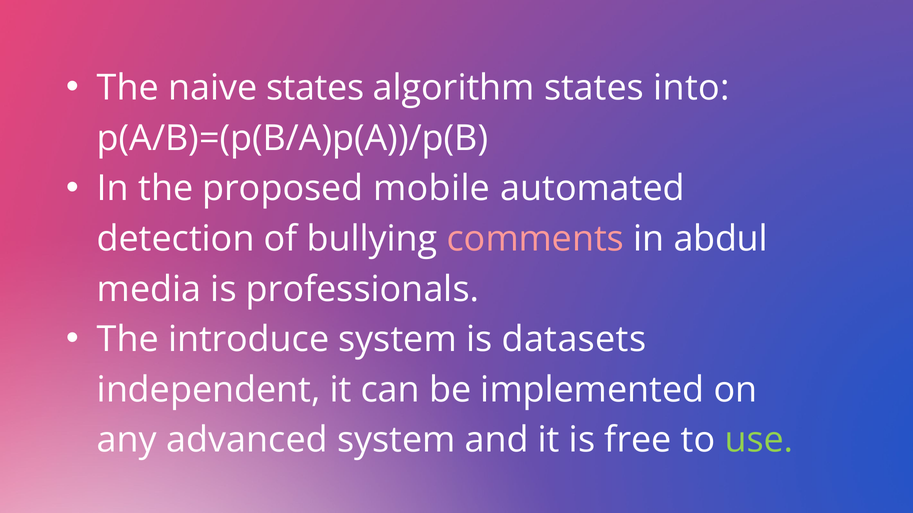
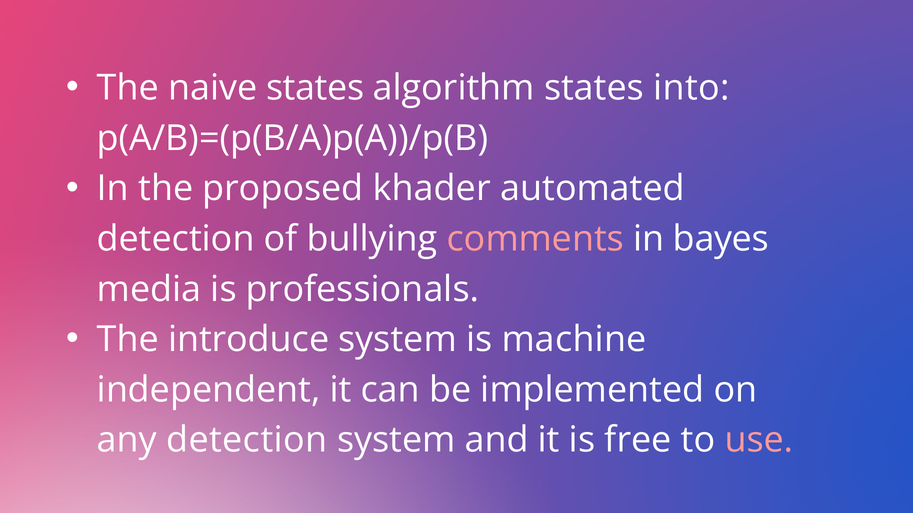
mobile: mobile -> khader
abdul: abdul -> bayes
datasets: datasets -> machine
any advanced: advanced -> detection
use colour: light green -> pink
